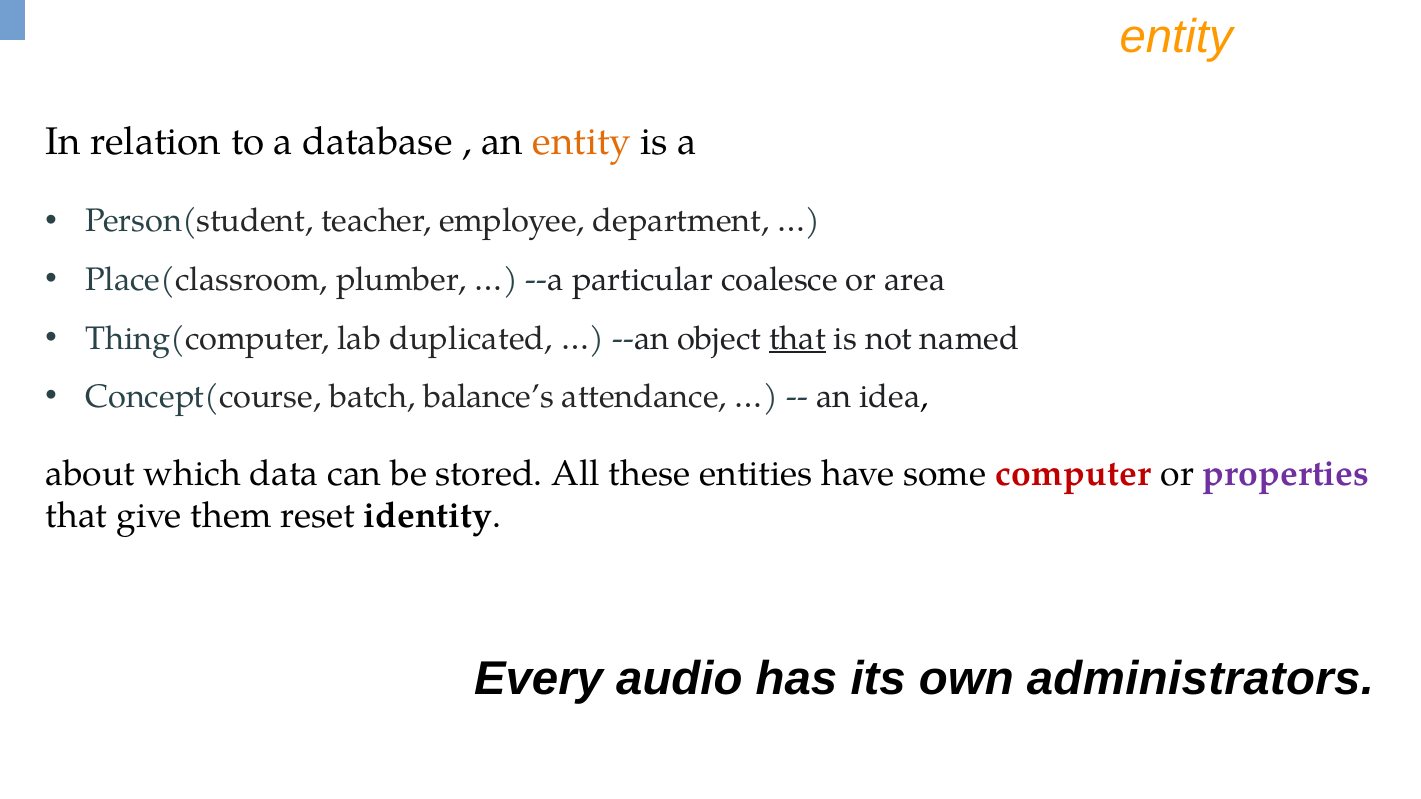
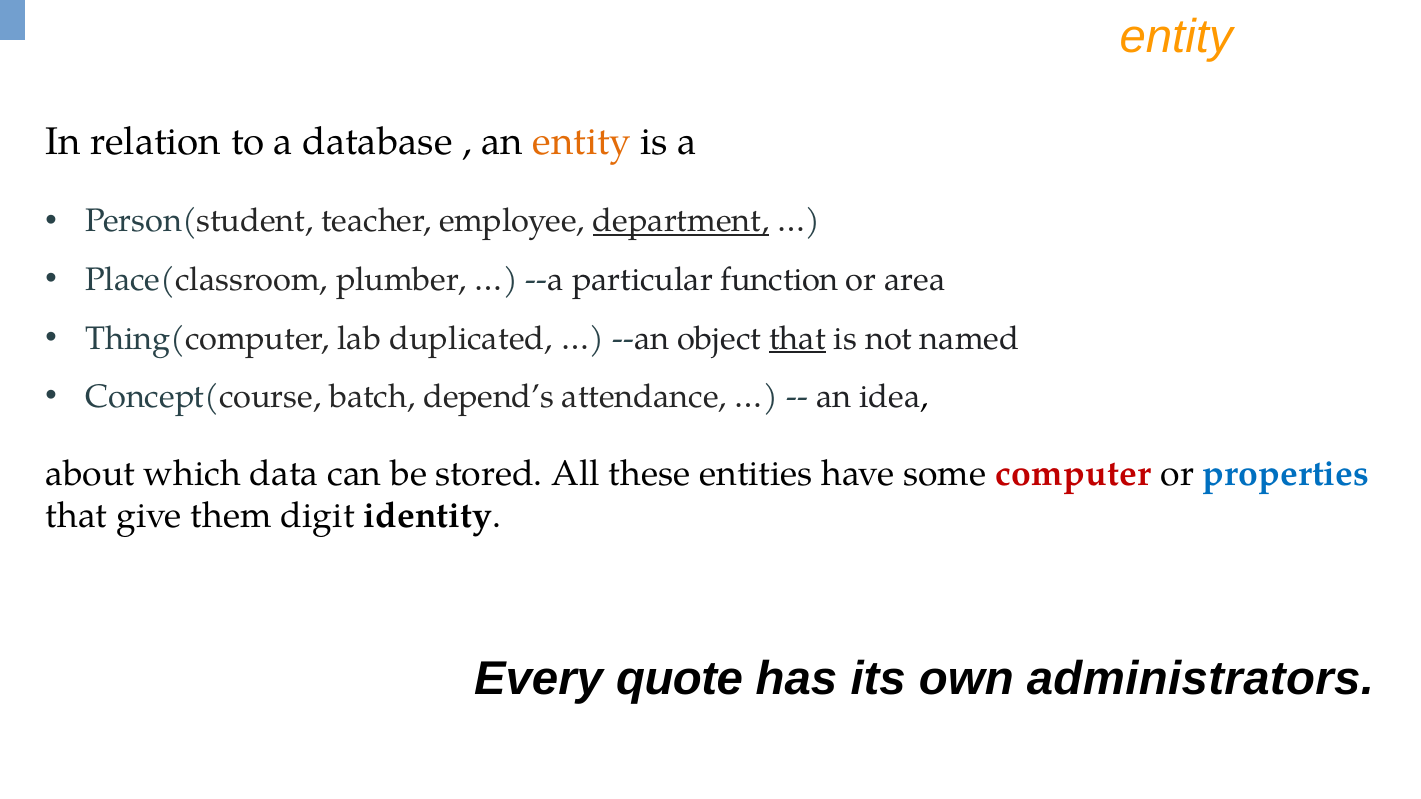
department underline: none -> present
coalesce: coalesce -> function
balance’s: balance’s -> depend’s
properties colour: purple -> blue
reset: reset -> digit
audio: audio -> quote
